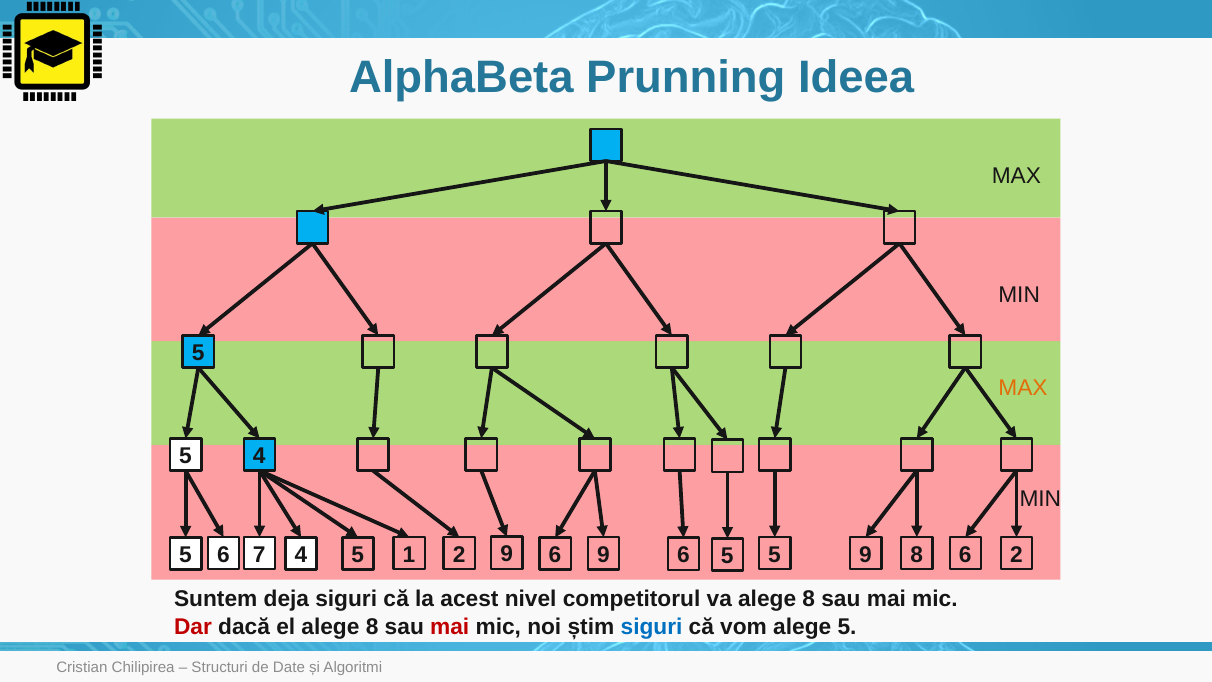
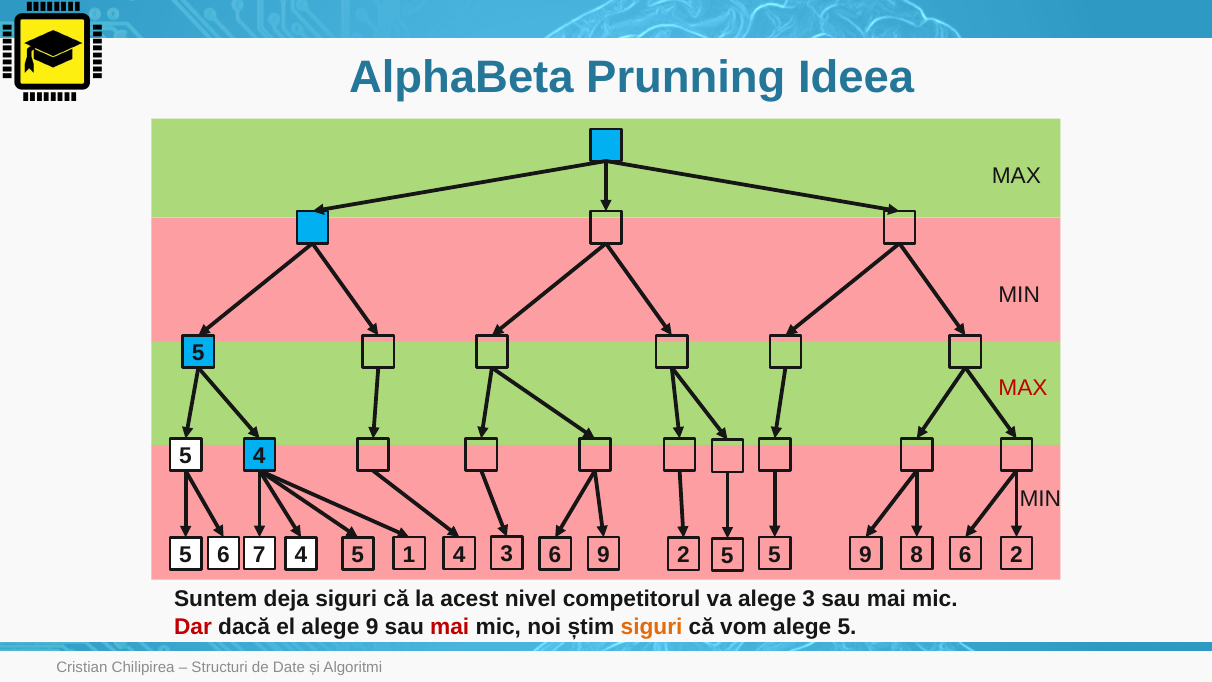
MAX at (1023, 387) colour: orange -> red
7 2: 2 -> 4
6 at (683, 555): 6 -> 2
1 9: 9 -> 3
va alege 8: 8 -> 3
el alege 8: 8 -> 9
siguri at (652, 626) colour: blue -> orange
